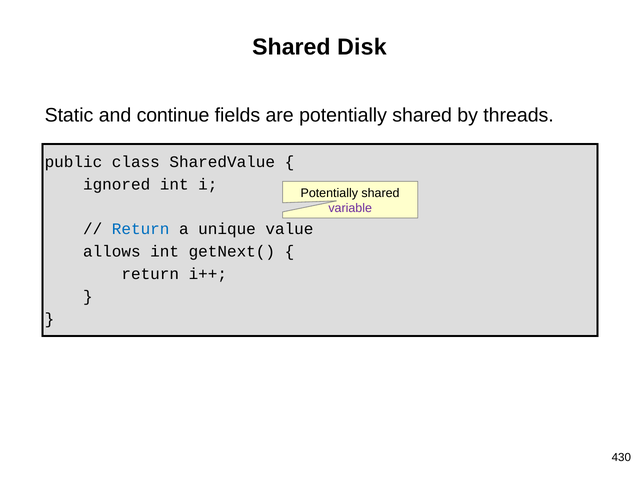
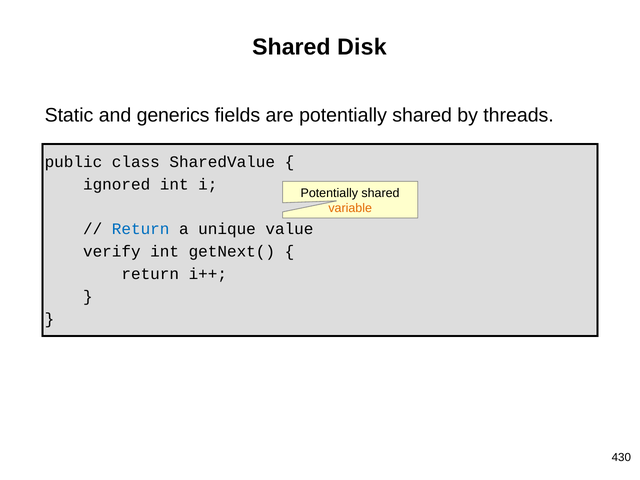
continue: continue -> generics
variable colour: purple -> orange
allows: allows -> verify
